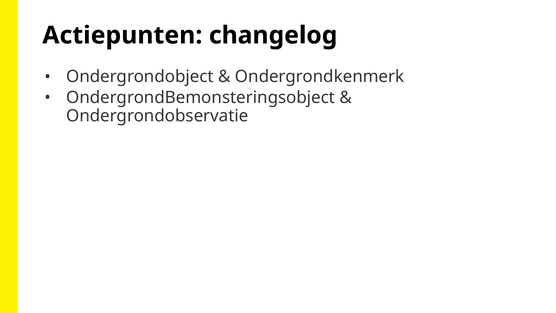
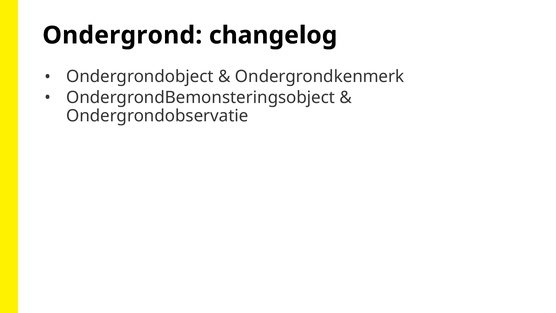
Actiepunten: Actiepunten -> Ondergrond
